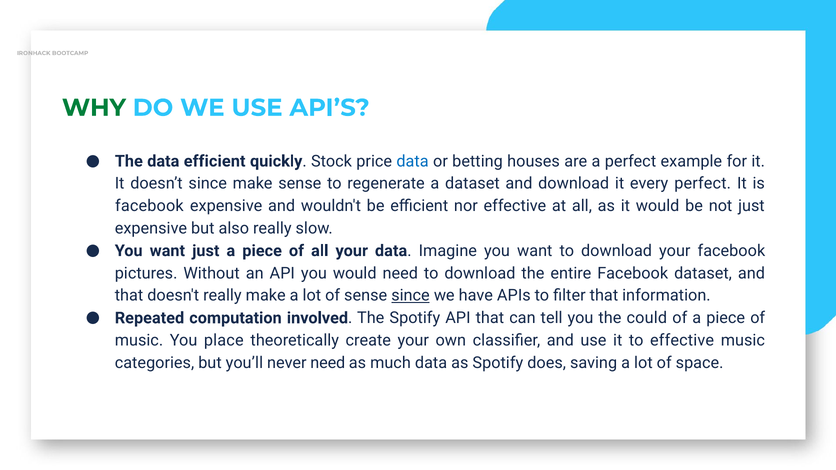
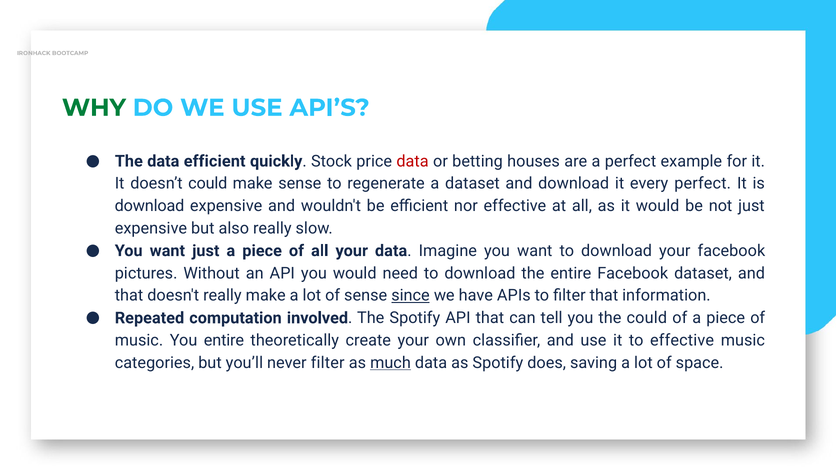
data at (413, 161) colour: blue -> red
doesn’t since: since -> could
facebook at (149, 206): facebook -> download
You place: place -> entire
never need: need -> filter
much underline: none -> present
